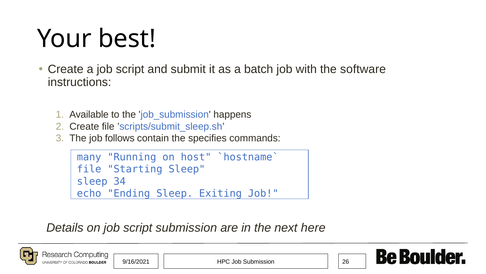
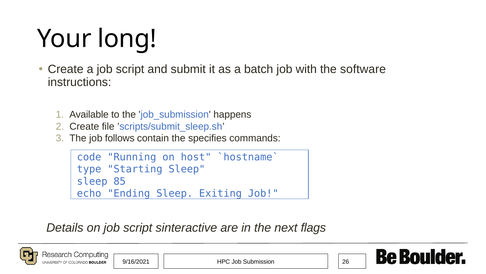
best: best -> long
many: many -> code
file at (89, 169): file -> type
34: 34 -> 85
script submission: submission -> sinteractive
here: here -> flags
